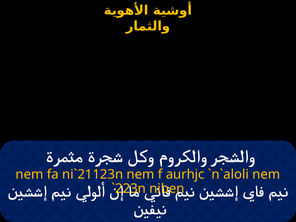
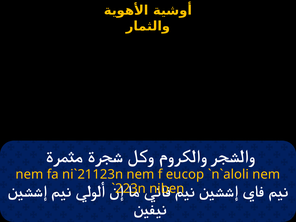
aurhjc: aurhjc -> eucop
